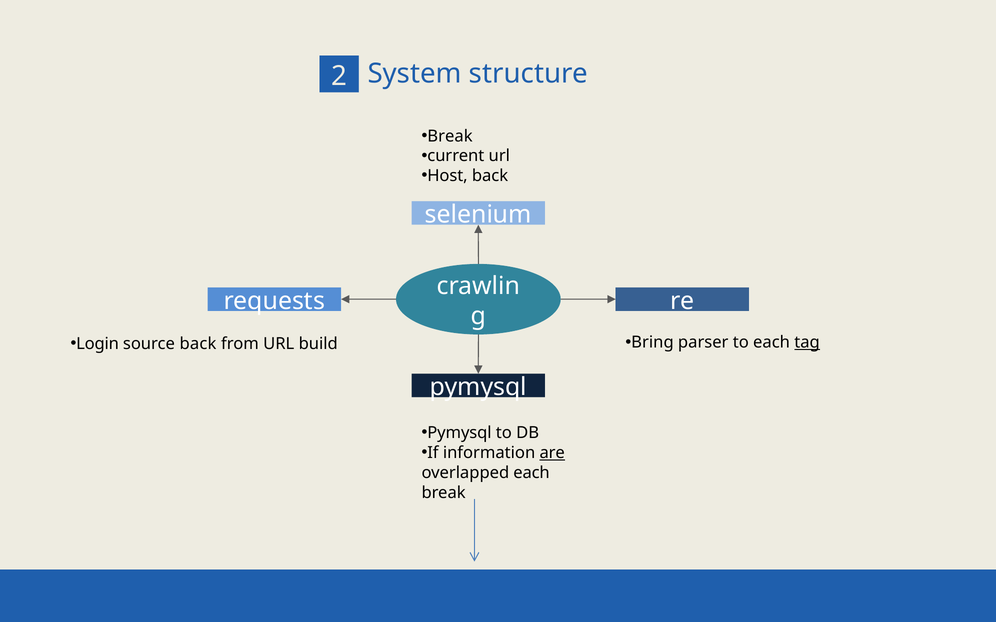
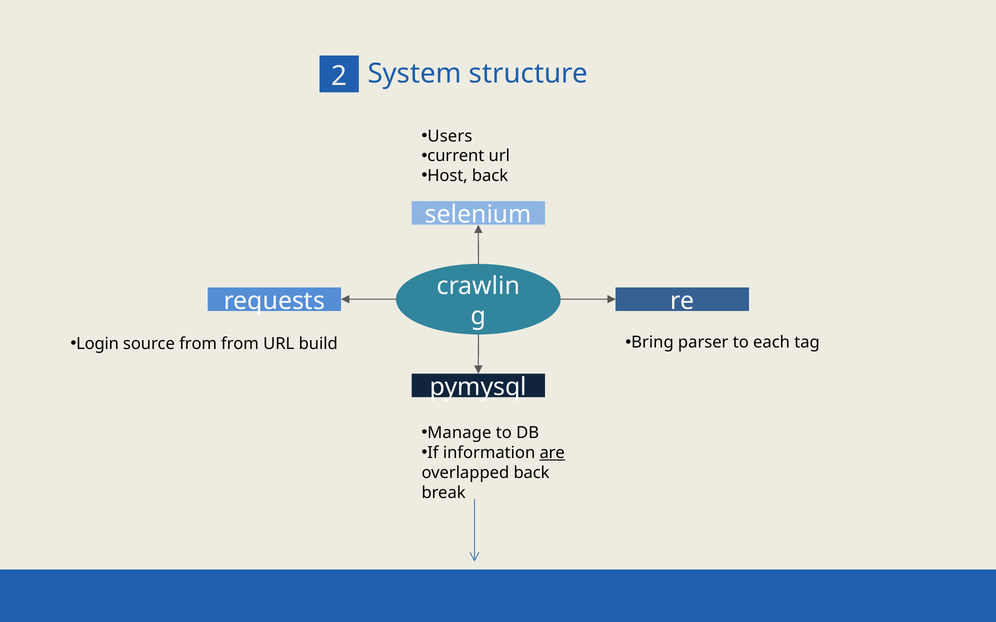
Break at (450, 136): Break -> Users
tag underline: present -> none
source back: back -> from
Pymysql at (459, 433): Pymysql -> Manage
overlapped each: each -> back
